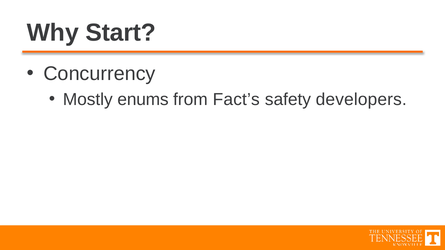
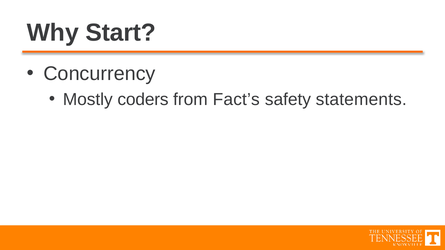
enums: enums -> coders
developers: developers -> statements
